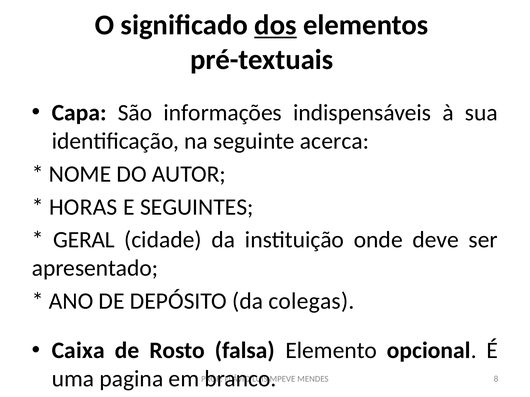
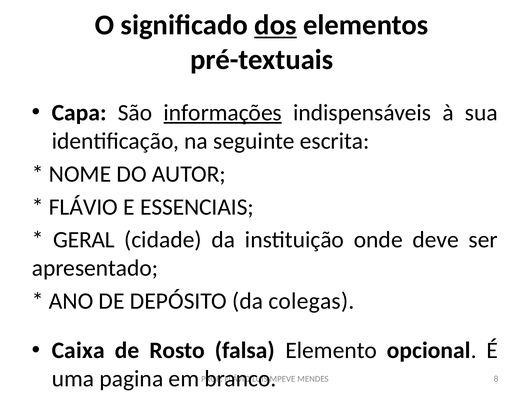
informações underline: none -> present
acerca: acerca -> escrita
HORAS at (83, 207): HORAS -> FLÁVIO
SEGUINTES: SEGUINTES -> ESSENCIAIS
